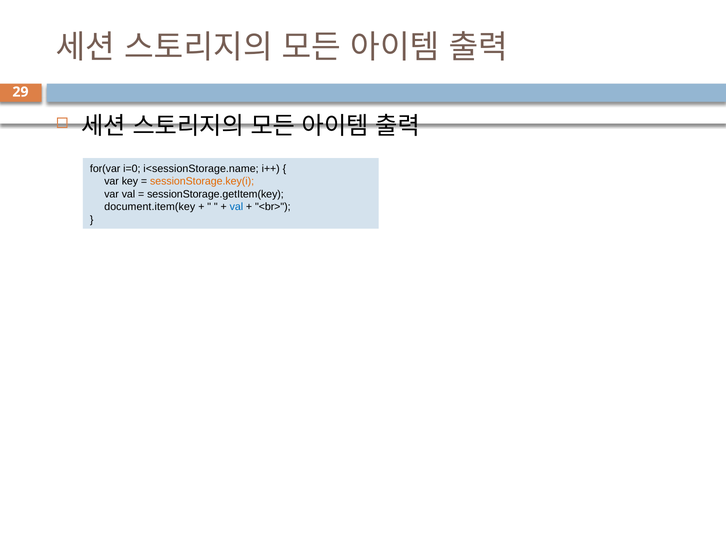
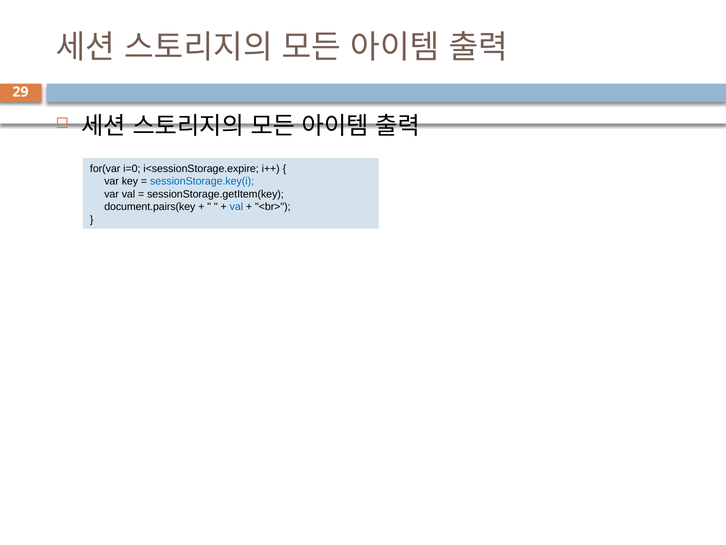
i<sessionStorage.name: i<sessionStorage.name -> i<sessionStorage.expire
sessionStorage.key(i colour: orange -> blue
document.item(key: document.item(key -> document.pairs(key
